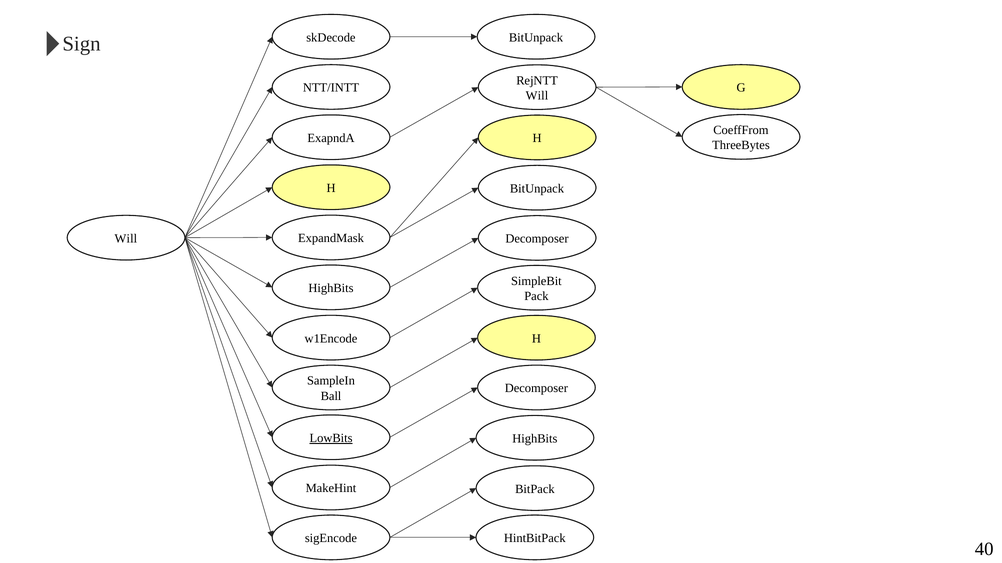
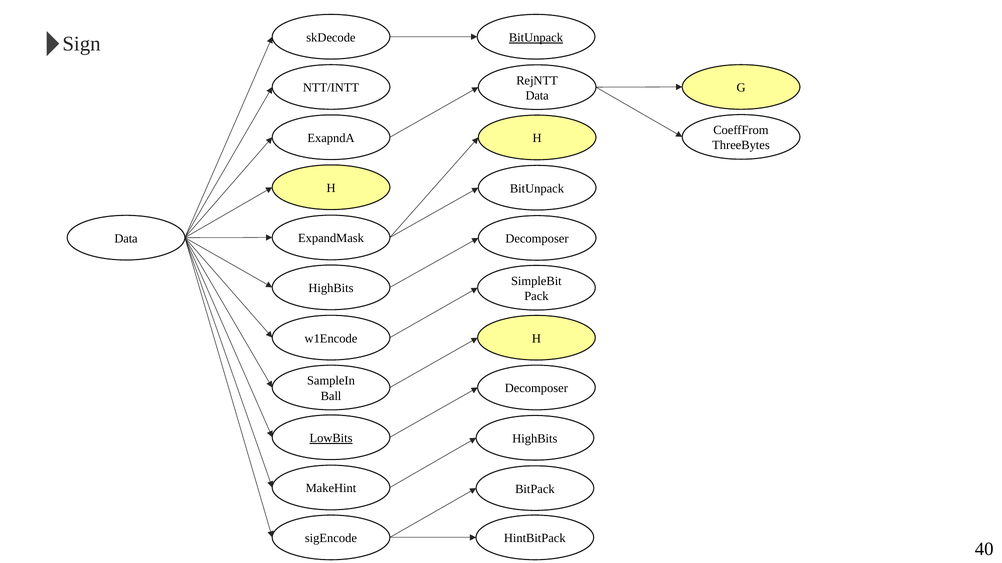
BitUnpack at (536, 38) underline: none -> present
Will at (537, 96): Will -> Data
Will at (126, 239): Will -> Data
